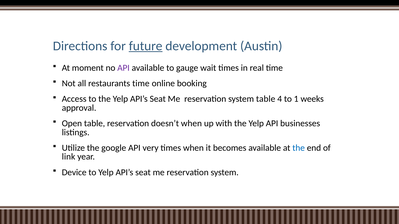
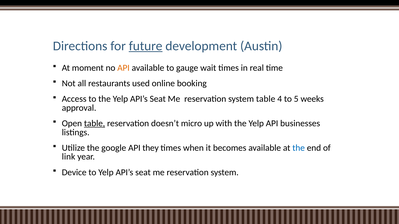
API at (124, 68) colour: purple -> orange
restaurants time: time -> used
1: 1 -> 5
table at (95, 124) underline: none -> present
doesn’t when: when -> micro
very: very -> they
